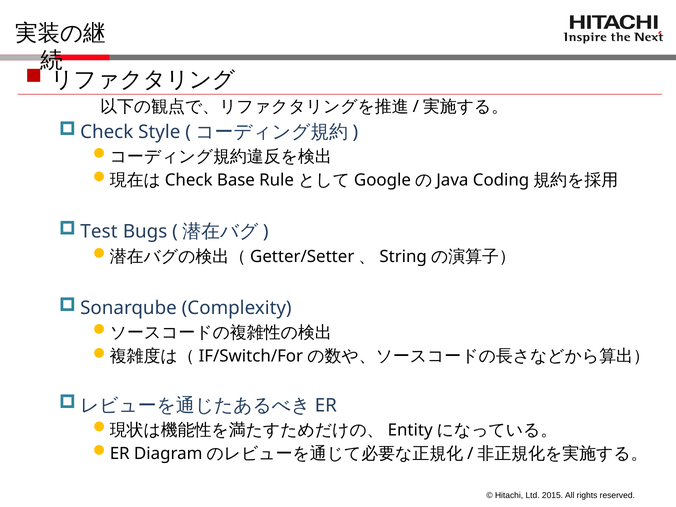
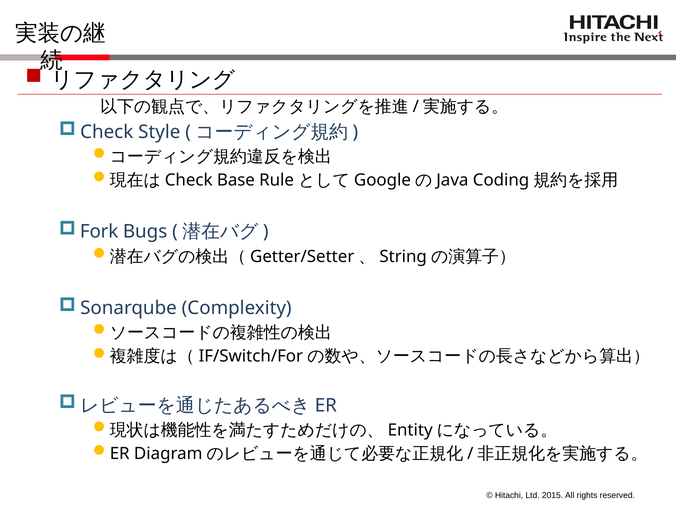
Test: Test -> Fork
